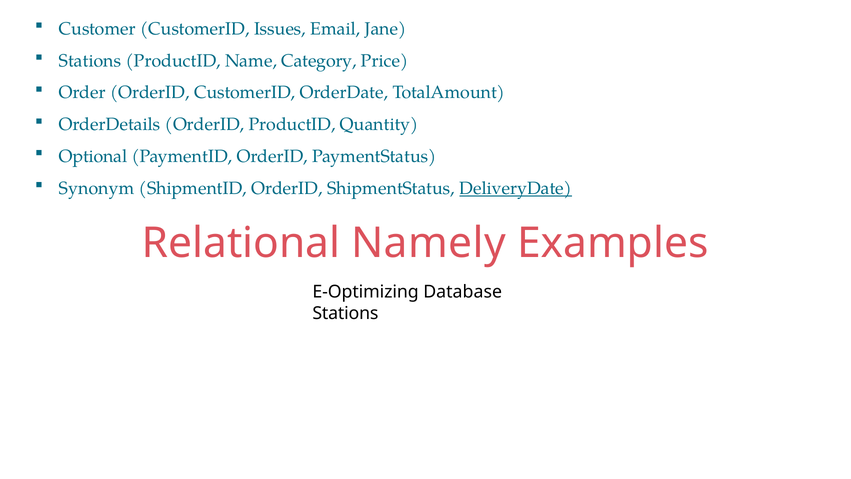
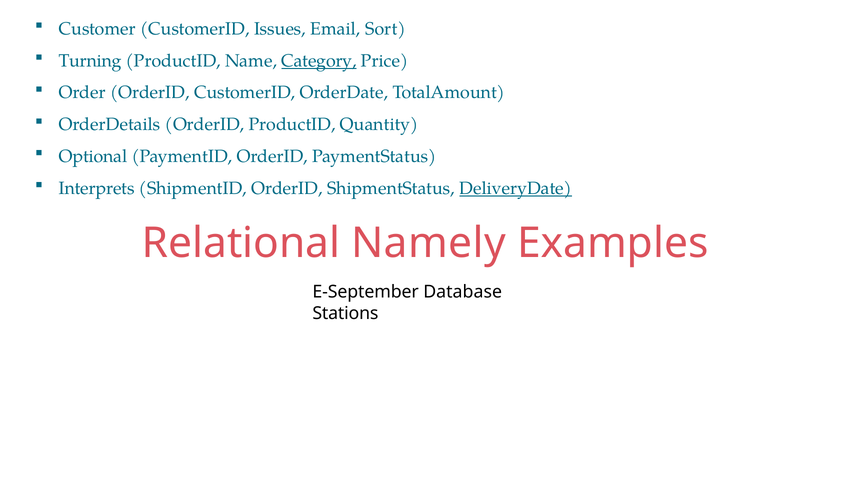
Jane: Jane -> Sort
Stations at (90, 61): Stations -> Turning
Category underline: none -> present
Synonym: Synonym -> Interprets
E-Optimizing: E-Optimizing -> E-September
